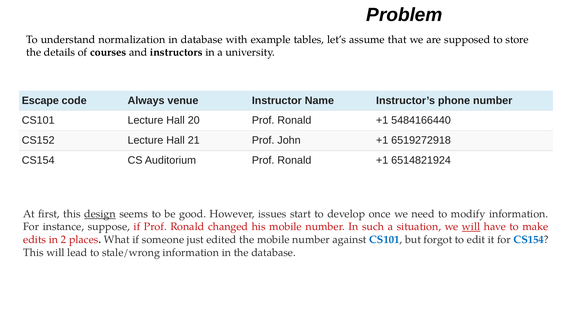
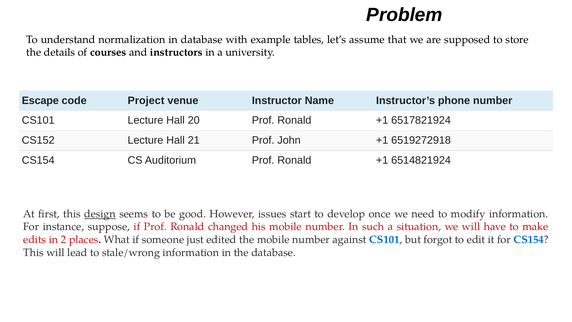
Always: Always -> Project
5484166440: 5484166440 -> 6517821924
will at (471, 227) underline: present -> none
